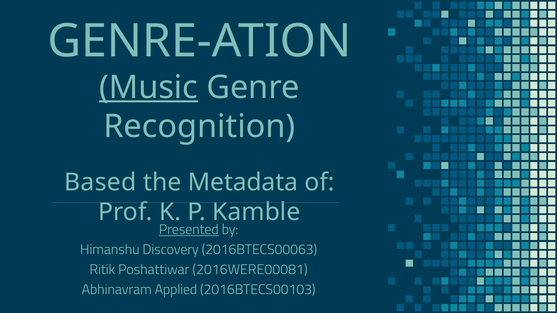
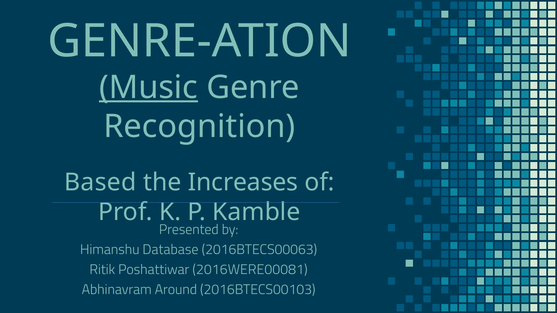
Metadata: Metadata -> Increases
Presented underline: present -> none
Discovery: Discovery -> Database
Applied: Applied -> Around
